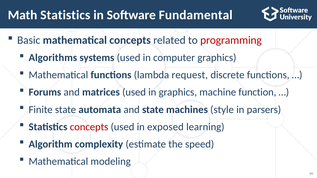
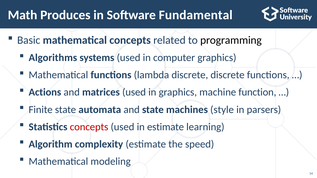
Math Statistics: Statistics -> Produces
programming colour: red -> black
lambda request: request -> discrete
Forums: Forums -> Actions
in exposed: exposed -> estimate
